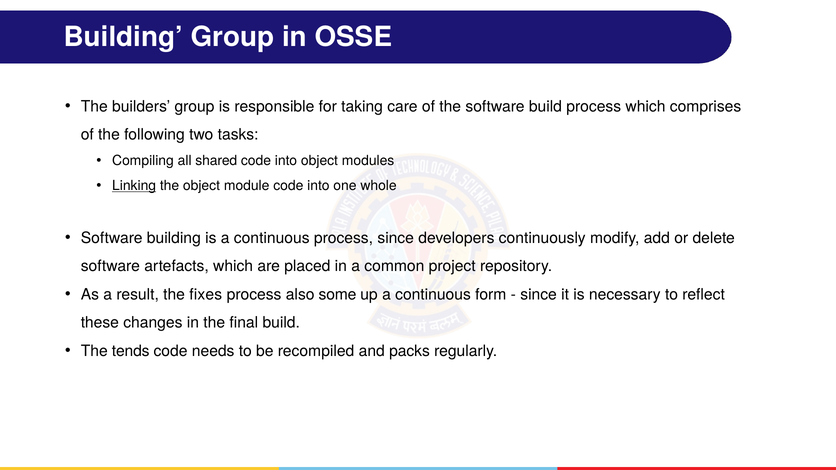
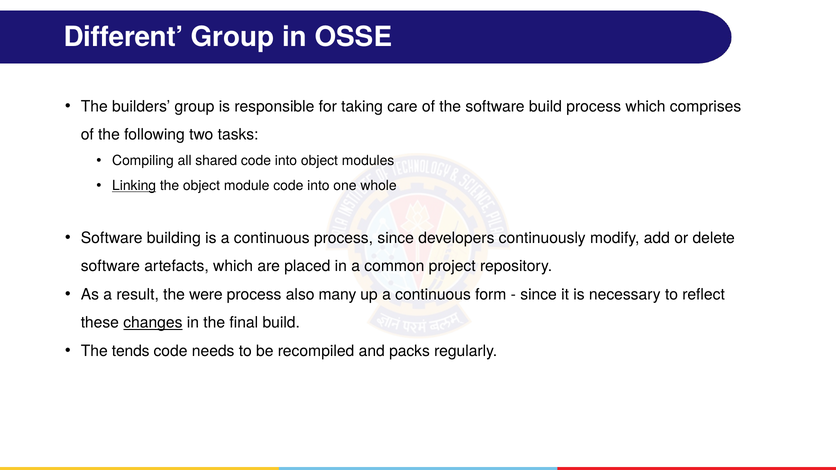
Building at (123, 37): Building -> Different
fixes: fixes -> were
some: some -> many
changes underline: none -> present
